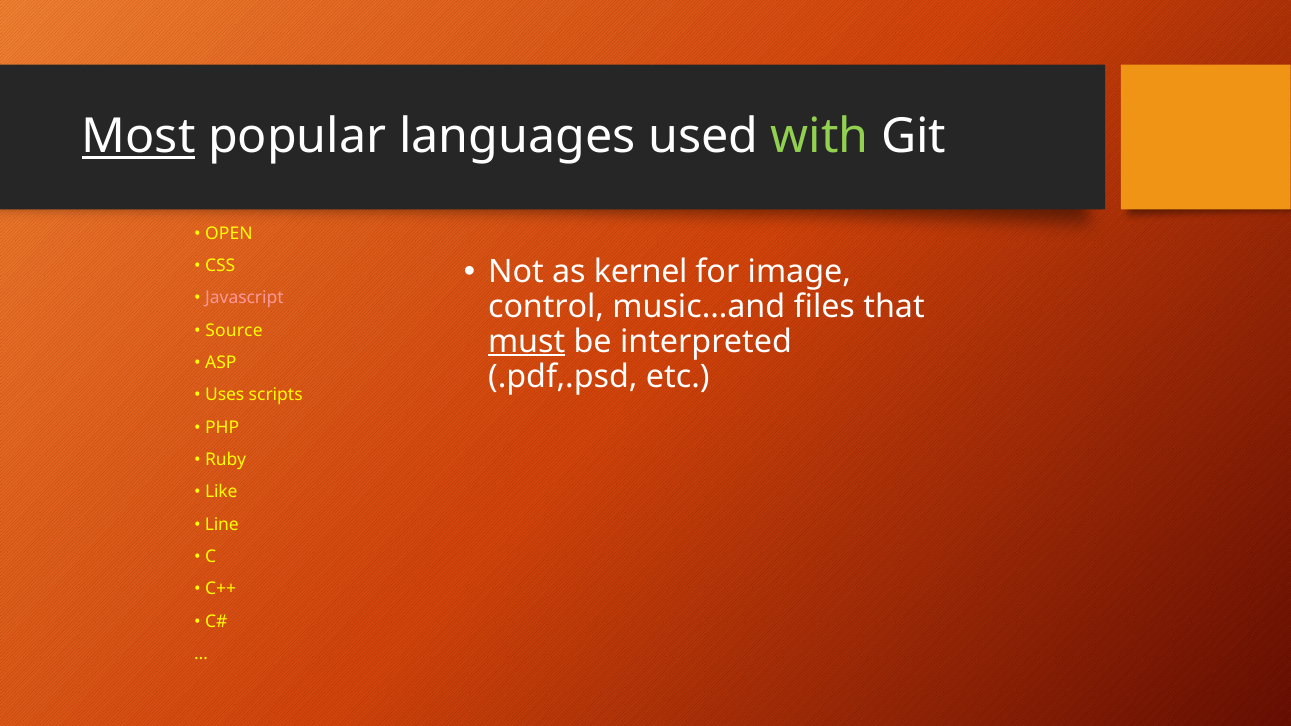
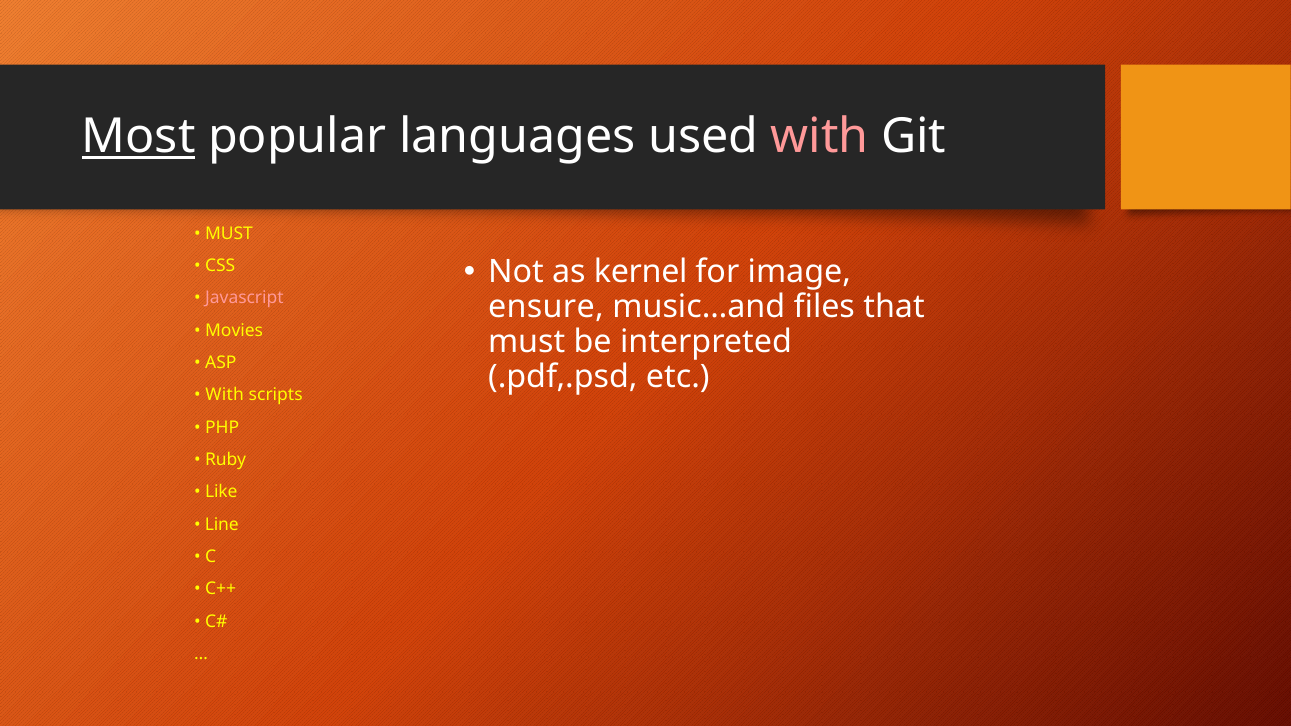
with at (820, 137) colour: light green -> pink
OPEN at (229, 233): OPEN -> MUST
control: control -> ensure
Source: Source -> Movies
must at (527, 342) underline: present -> none
Uses at (225, 395): Uses -> With
